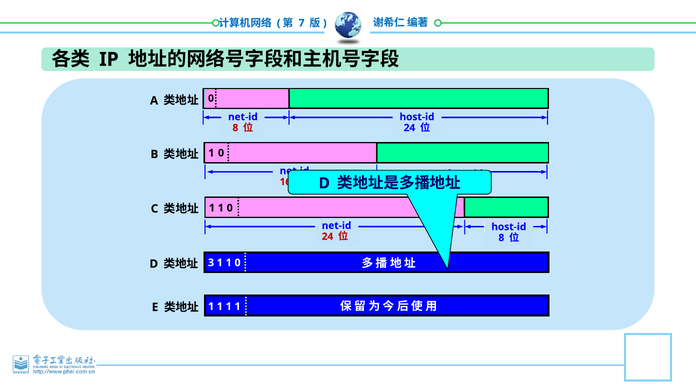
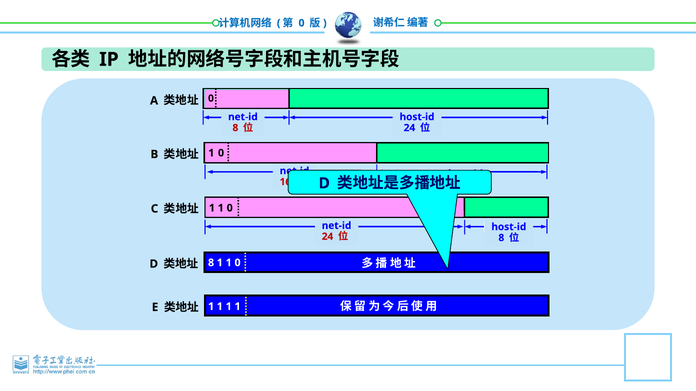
7 at (302, 23): 7 -> 0
3 at (211, 263): 3 -> 8
